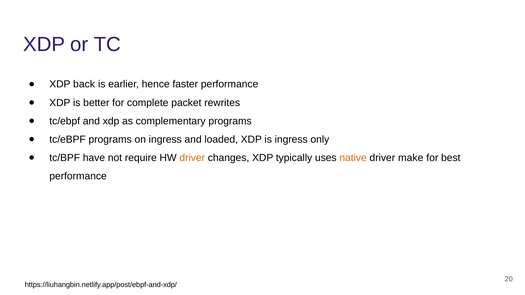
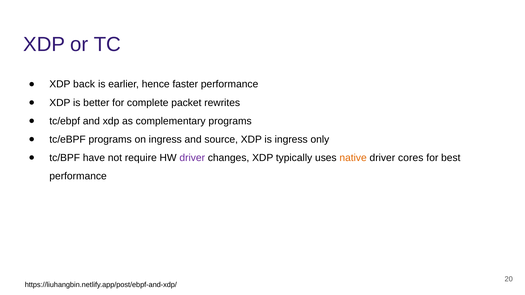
loaded: loaded -> source
driver at (192, 158) colour: orange -> purple
make: make -> cores
